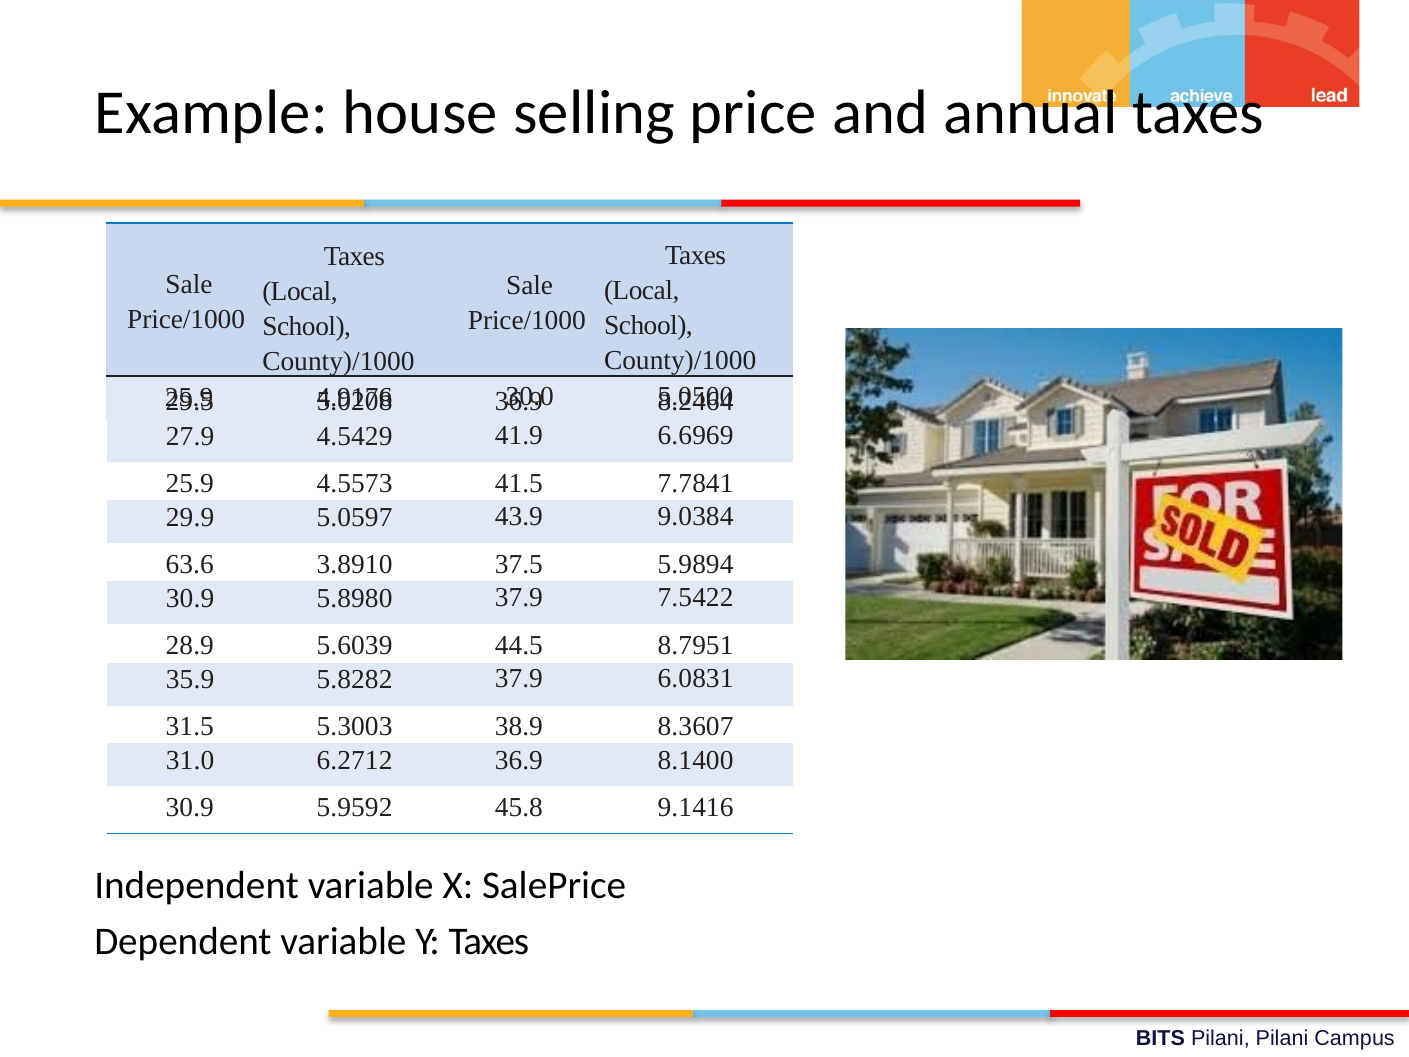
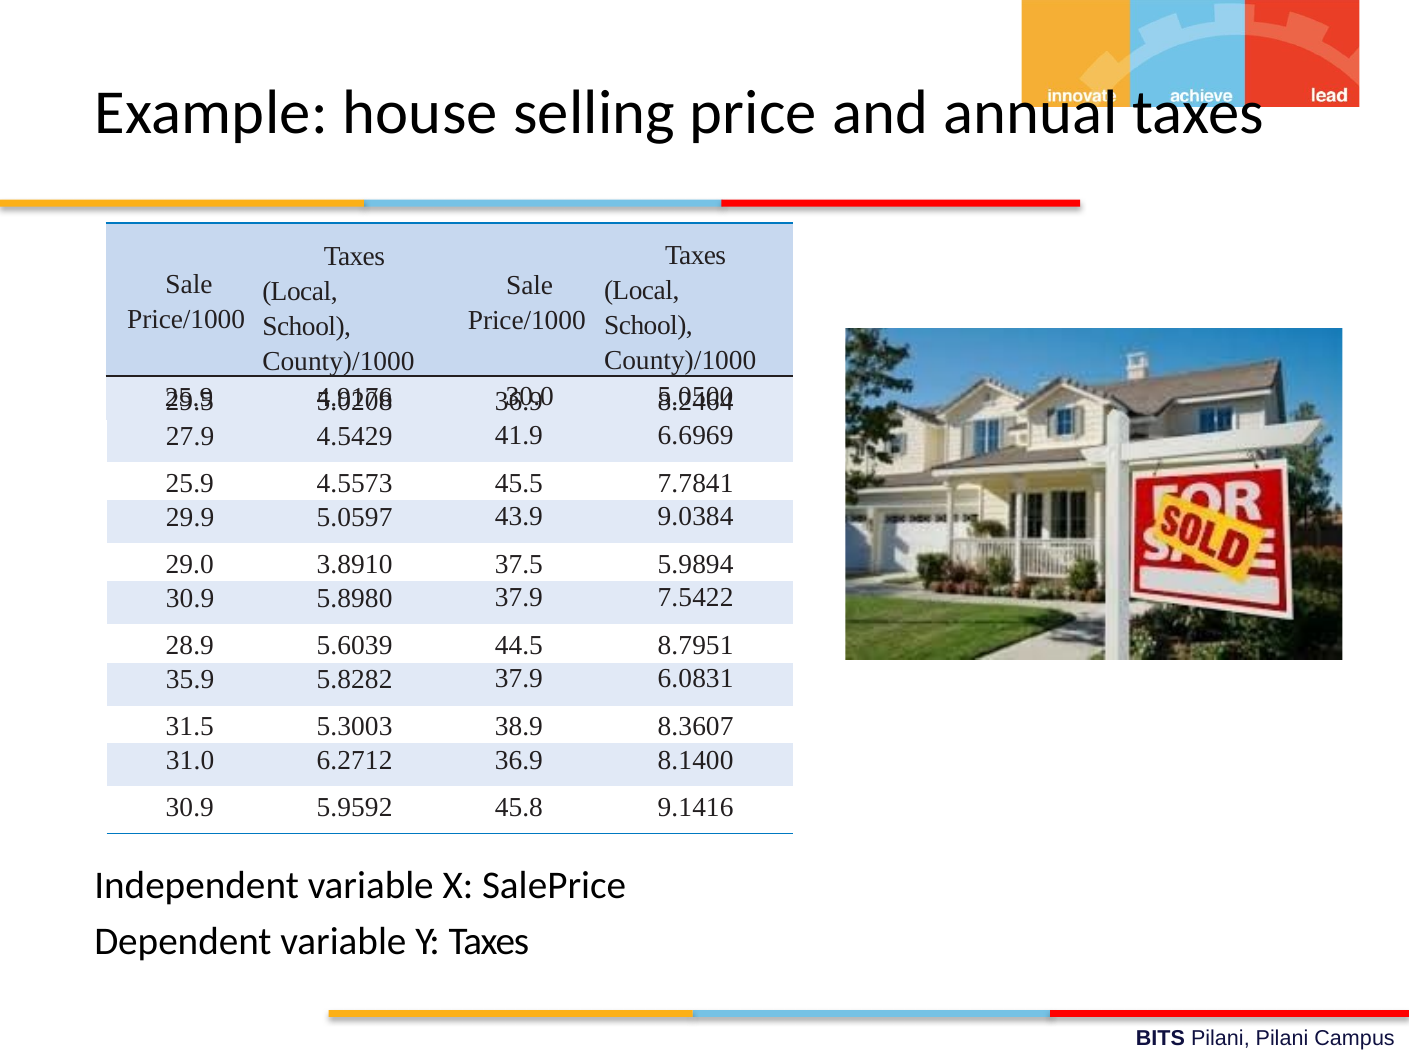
41.5: 41.5 -> 45.5
63.6: 63.6 -> 29.0
